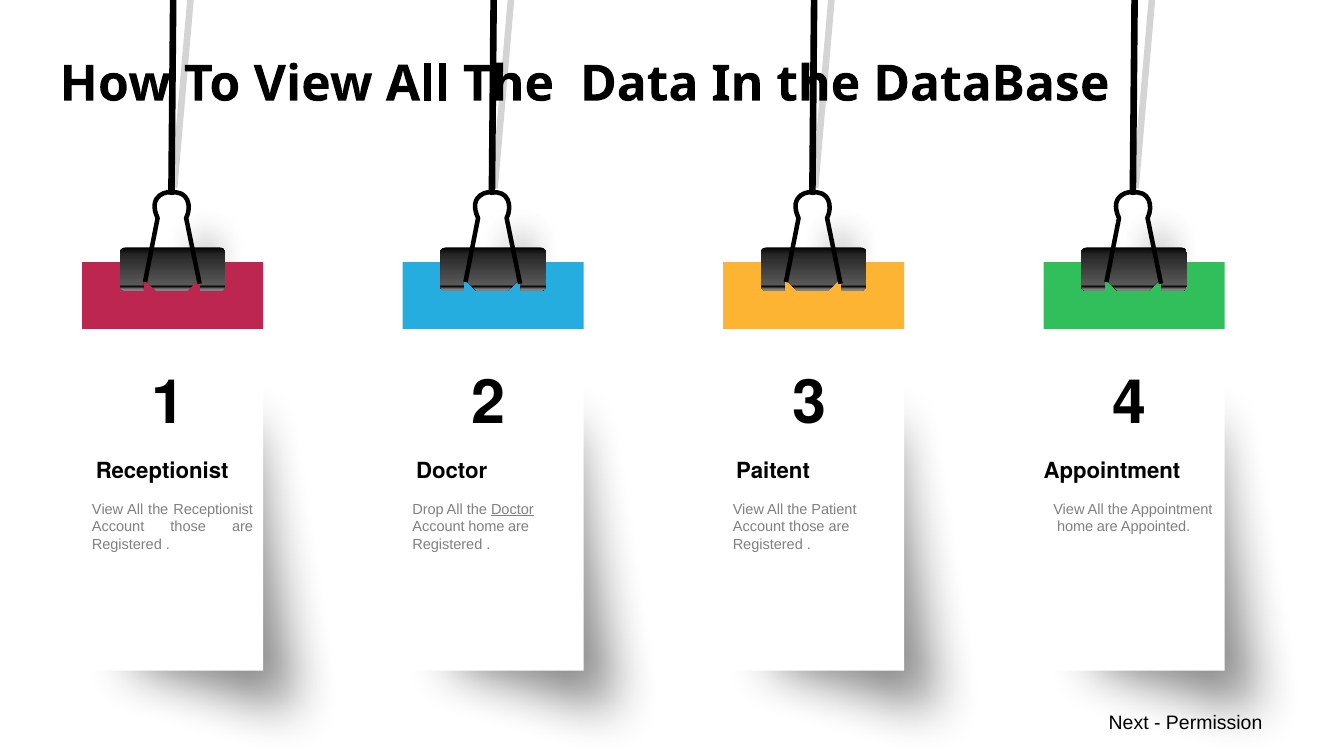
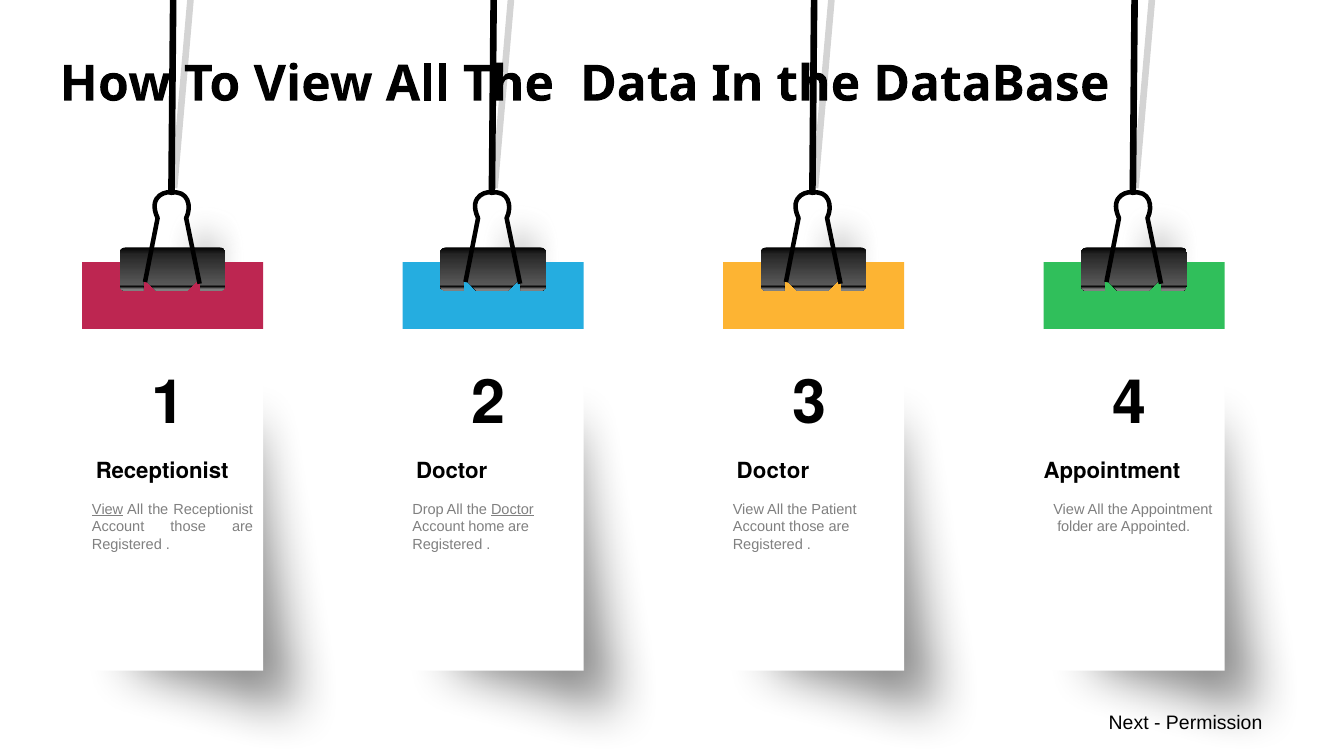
Paitent at (773, 471): Paitent -> Doctor
View at (108, 509) underline: none -> present
home at (1075, 526): home -> folder
